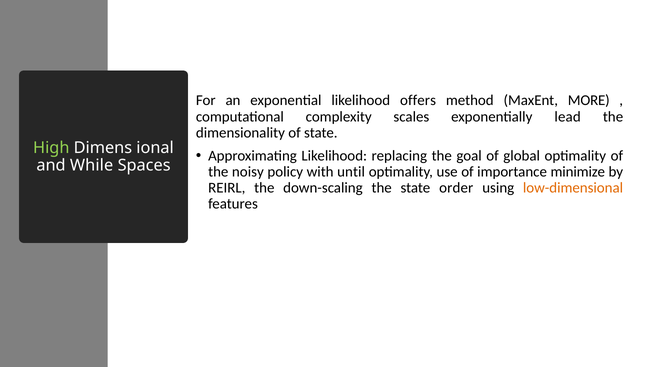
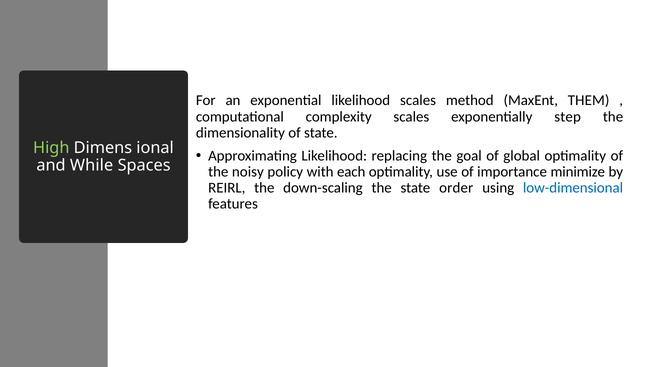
likelihood offers: offers -> scales
MORE: MORE -> THEM
lead: lead -> step
until: until -> each
low-dimensional colour: orange -> blue
